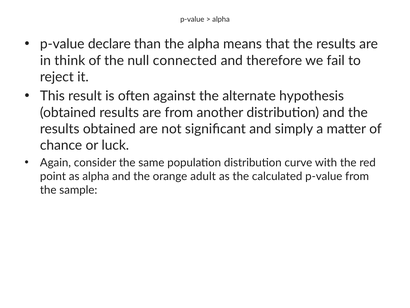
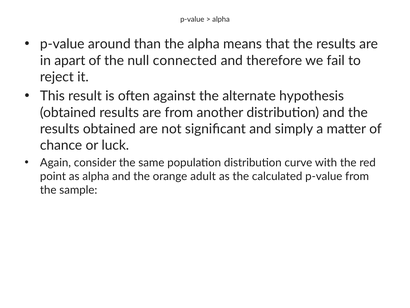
declare: declare -> around
think: think -> apart
